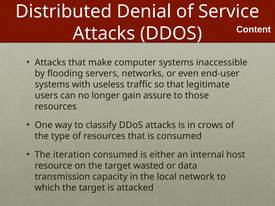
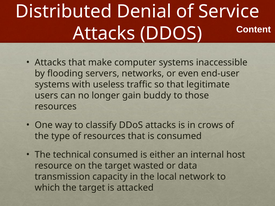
assure: assure -> buddy
iteration: iteration -> technical
